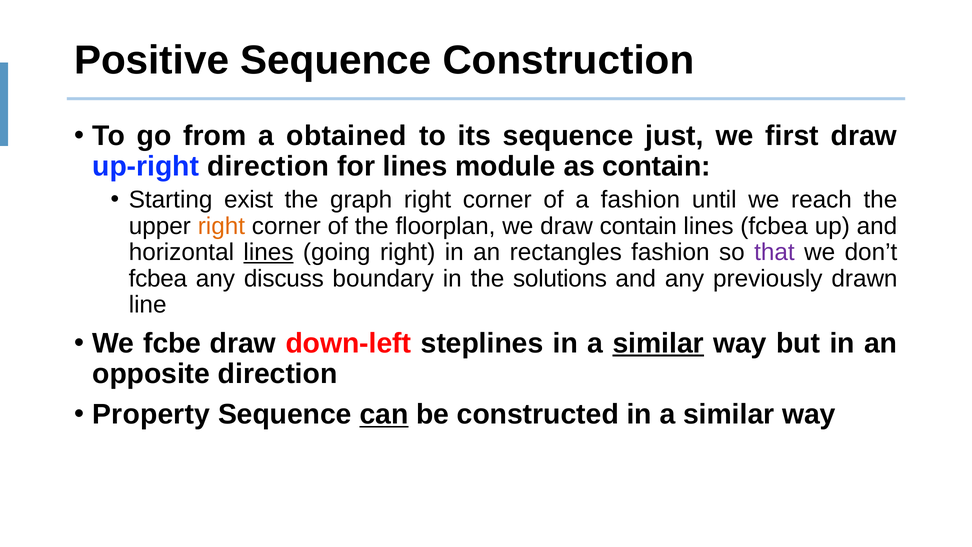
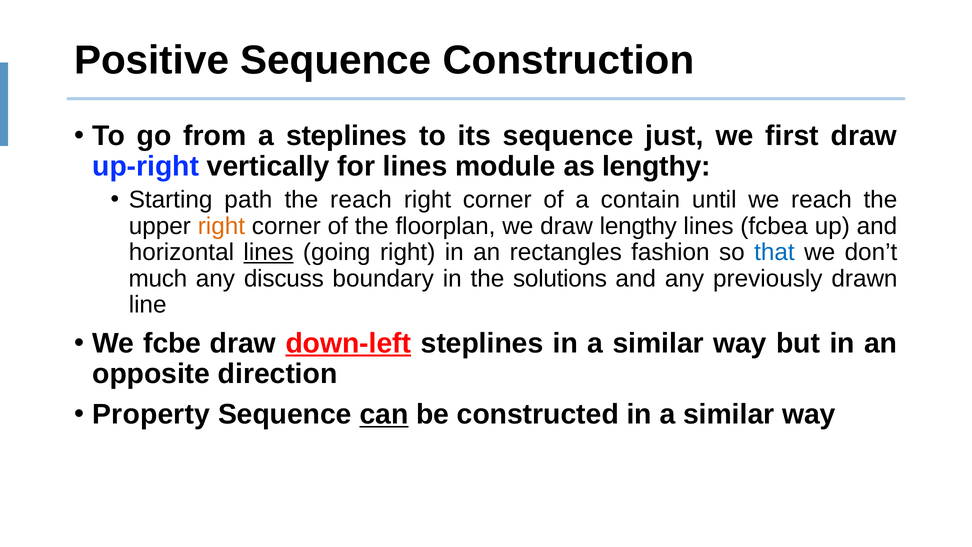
a obtained: obtained -> steplines
up-right direction: direction -> vertically
as contain: contain -> lengthy
exist: exist -> path
the graph: graph -> reach
a fashion: fashion -> contain
draw contain: contain -> lengthy
that colour: purple -> blue
fcbea at (158, 278): fcbea -> much
down-left underline: none -> present
similar at (658, 343) underline: present -> none
